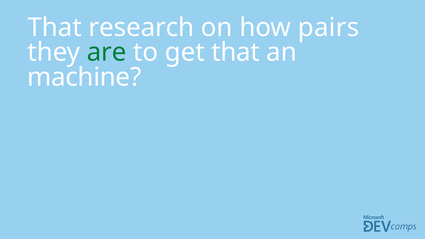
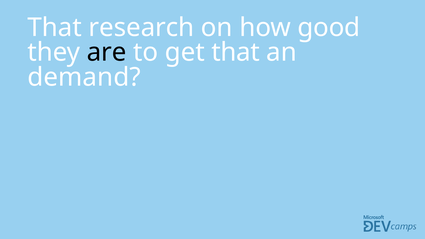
pairs: pairs -> good
are colour: green -> black
machine: machine -> demand
